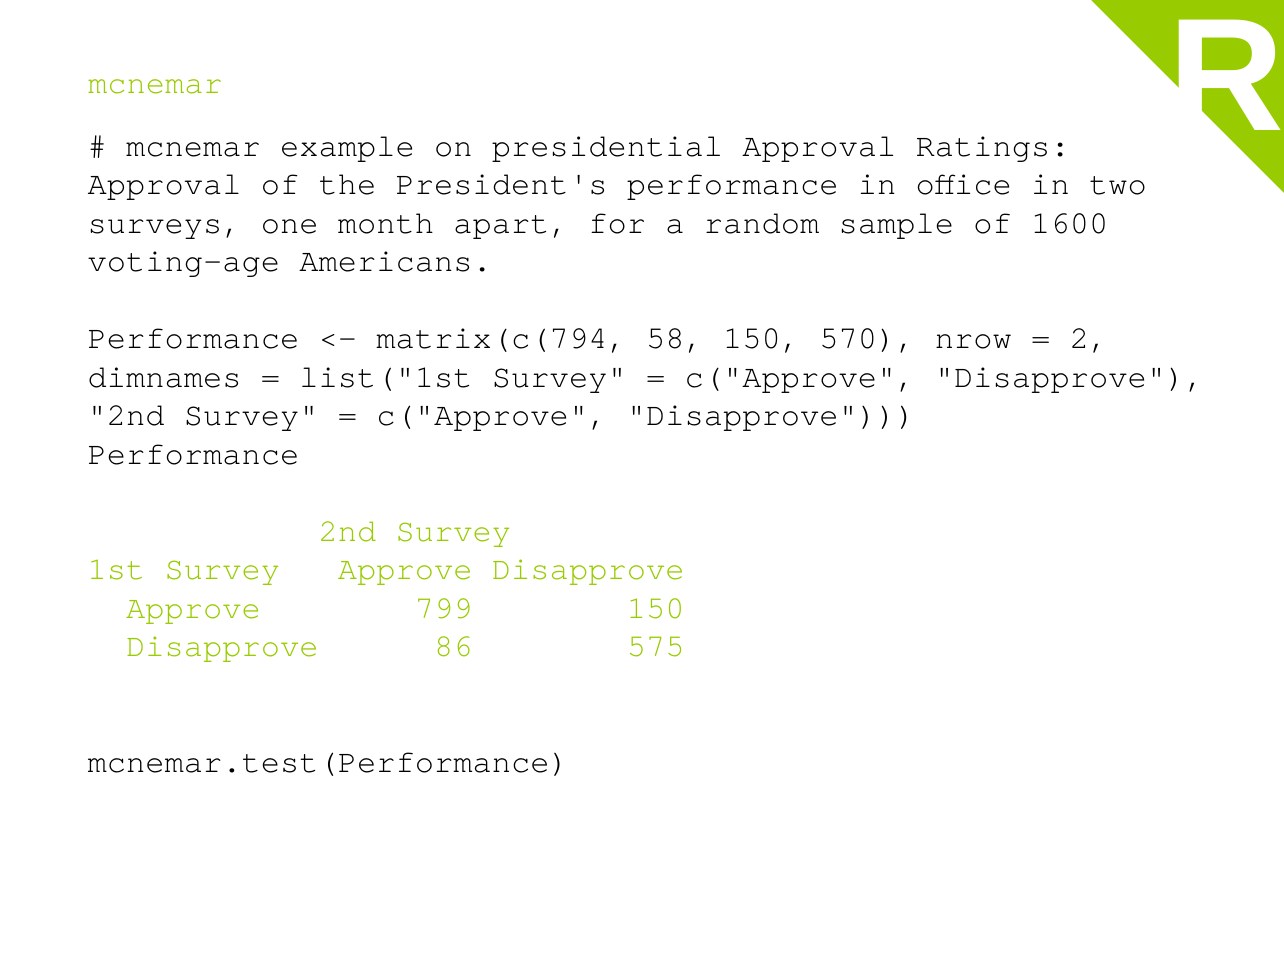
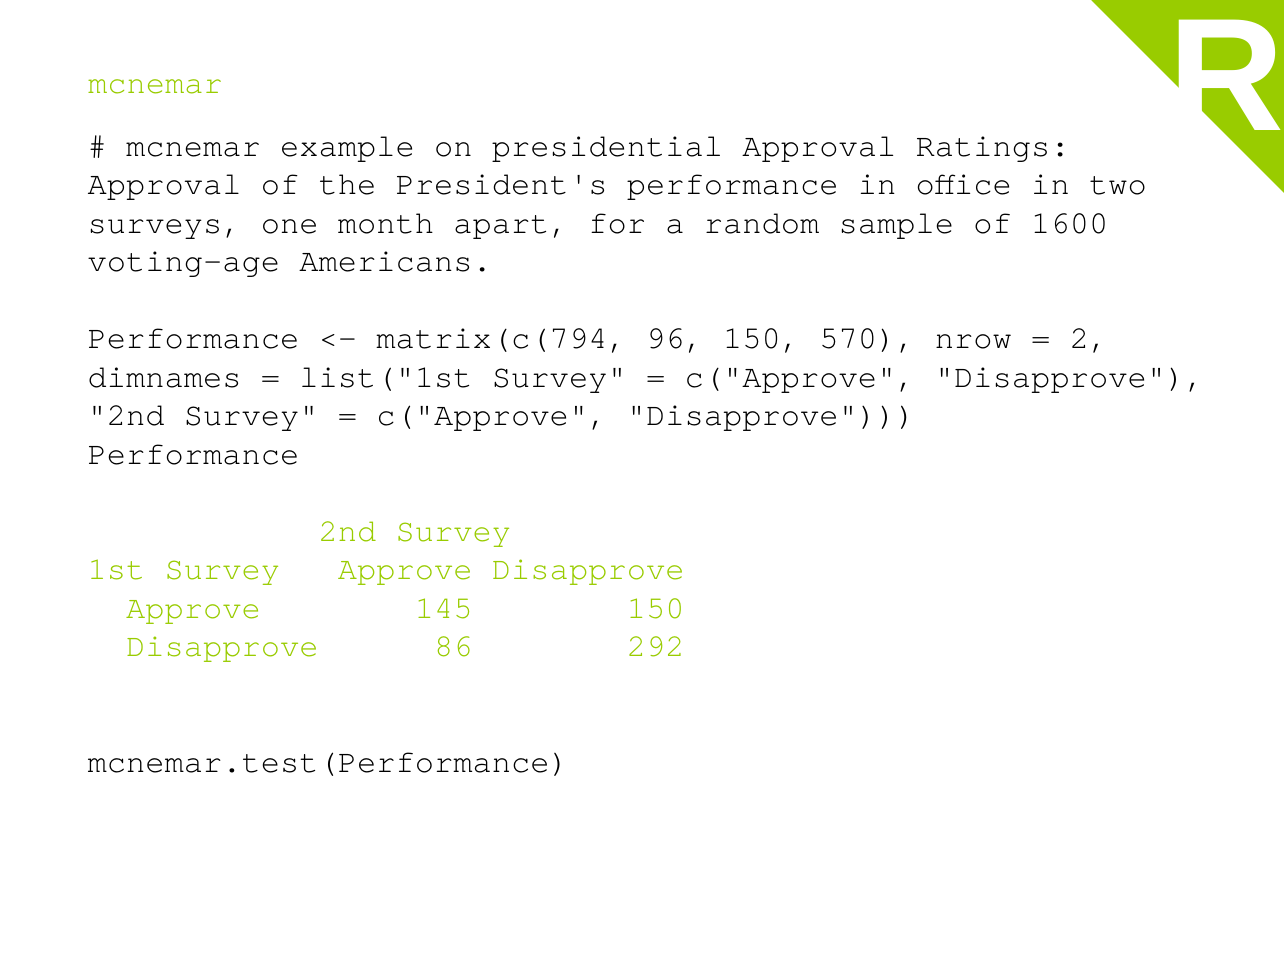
58: 58 -> 96
799: 799 -> 145
575: 575 -> 292
